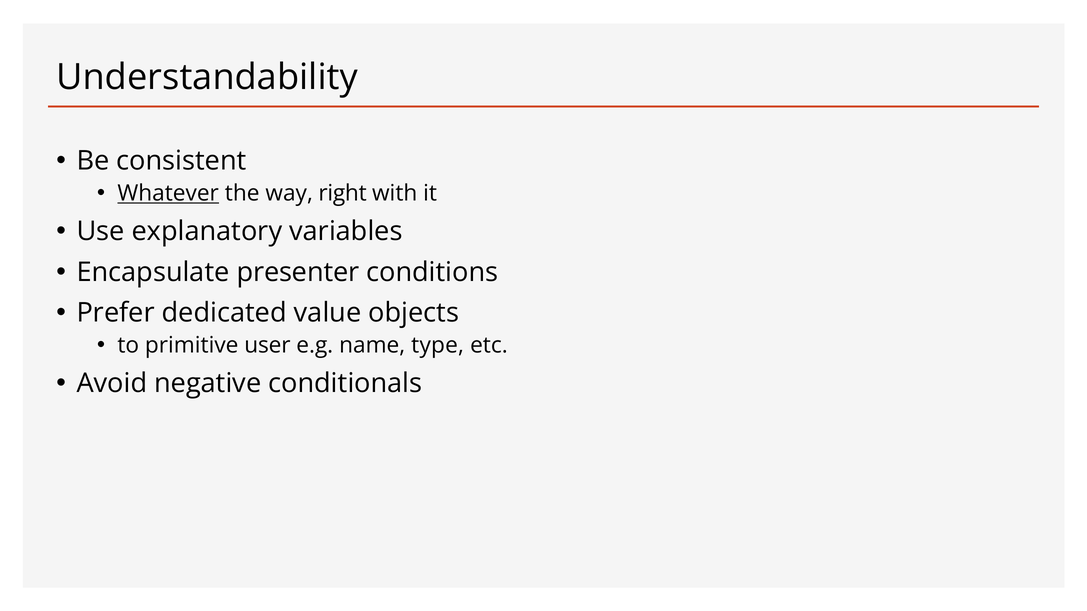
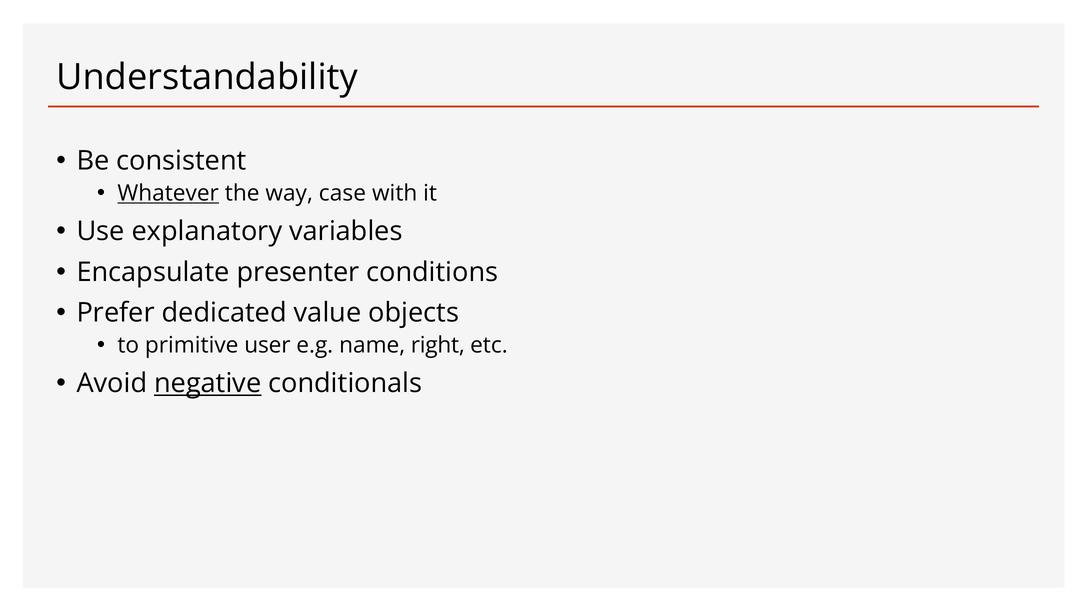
right: right -> case
type: type -> right
negative underline: none -> present
